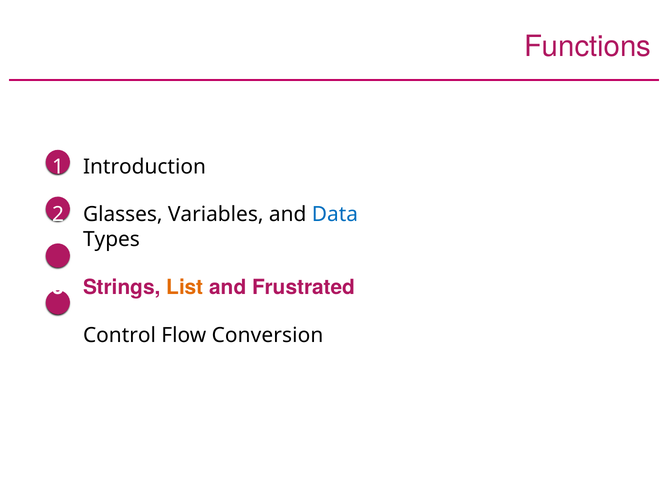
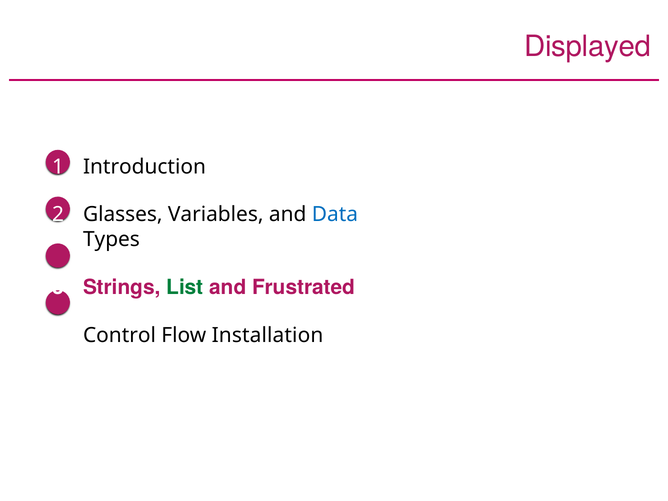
Functions: Functions -> Displayed
List colour: orange -> green
Conversion: Conversion -> Installation
